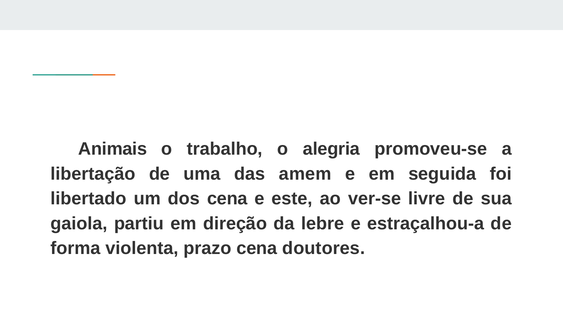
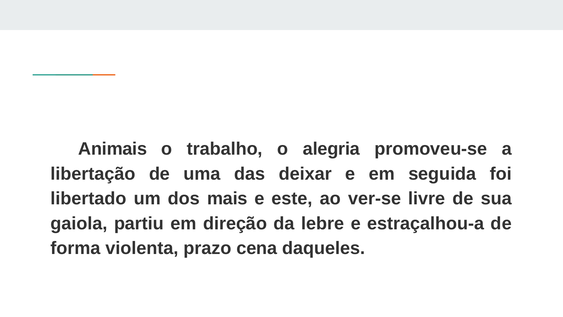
amem: amem -> deixar
dos cena: cena -> mais
doutores: doutores -> daqueles
